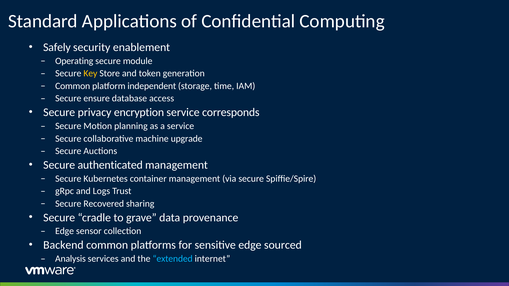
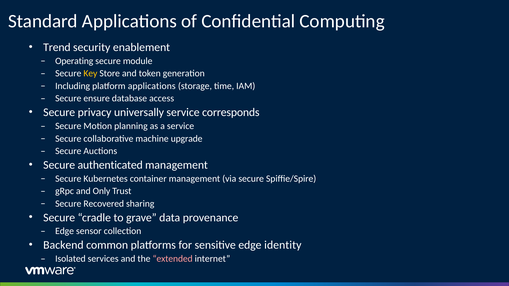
Safely: Safely -> Trend
Common at (73, 86): Common -> Including
platform independent: independent -> applications
encryption: encryption -> universally
Logs: Logs -> Only
sourced: sourced -> identity
Analysis: Analysis -> Isolated
extended colour: light blue -> pink
